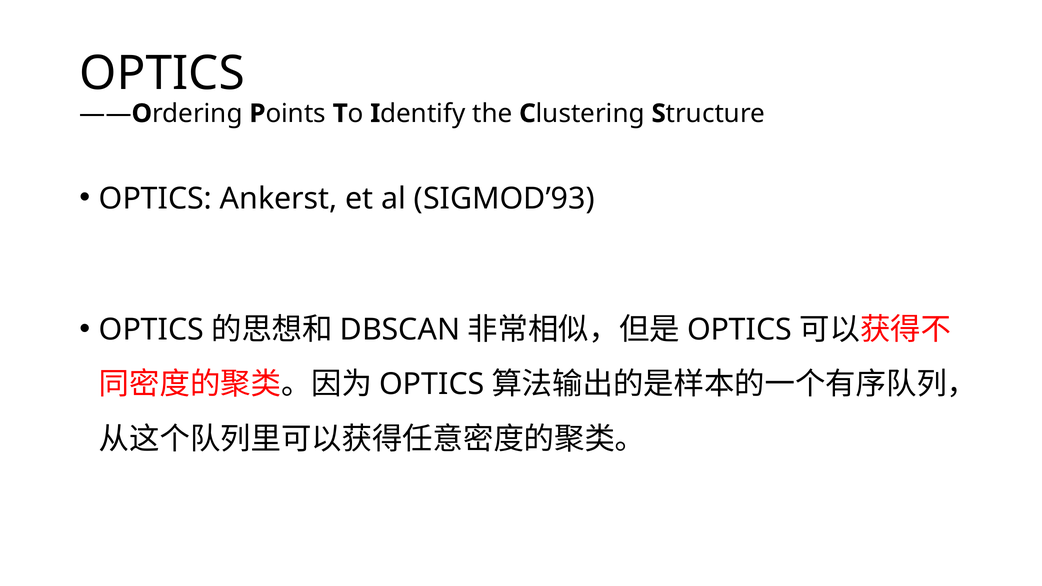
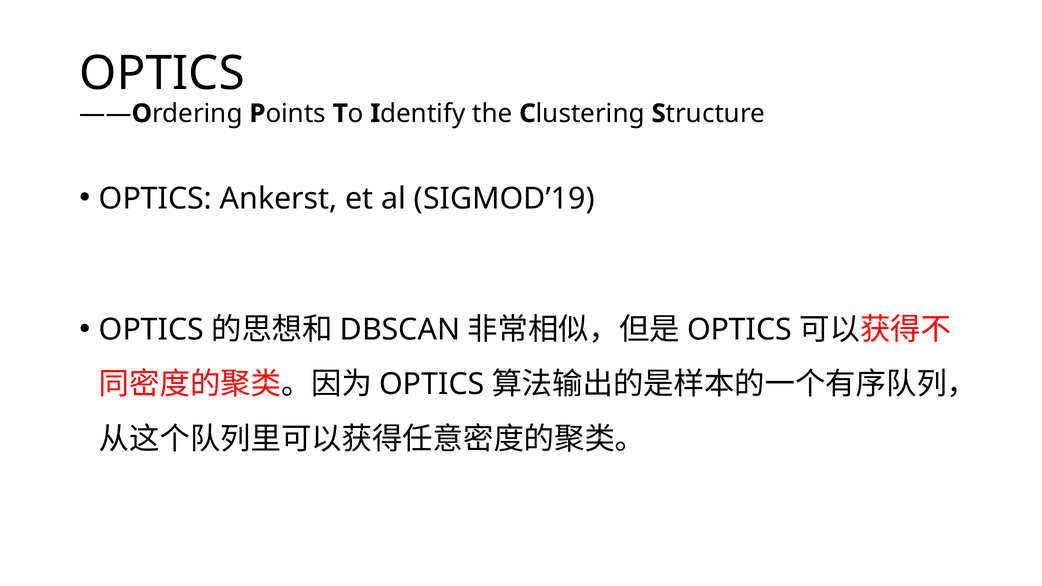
SIGMOD’93: SIGMOD’93 -> SIGMOD’19
